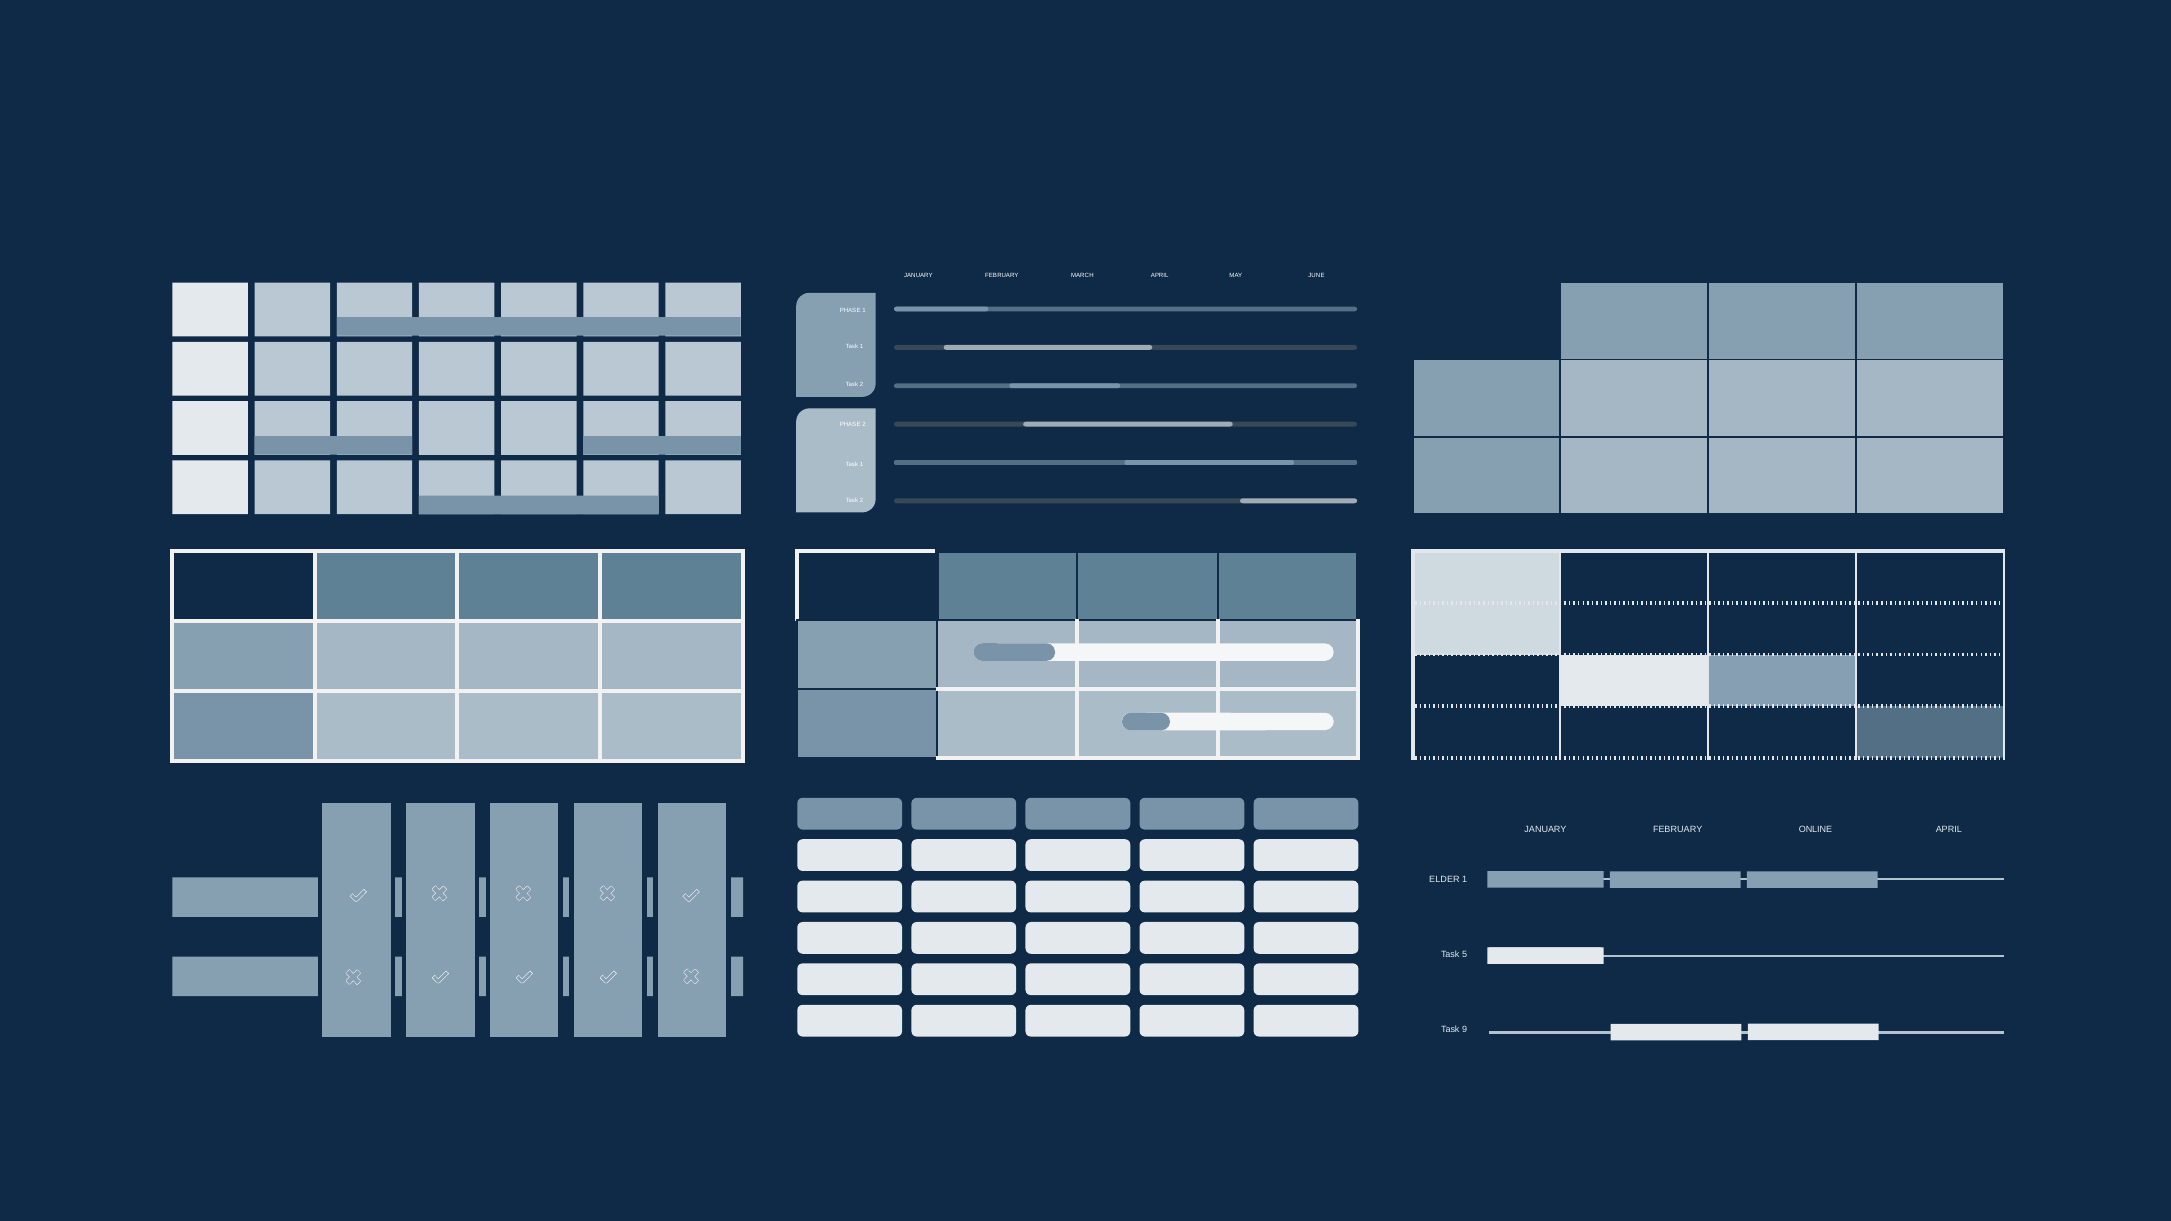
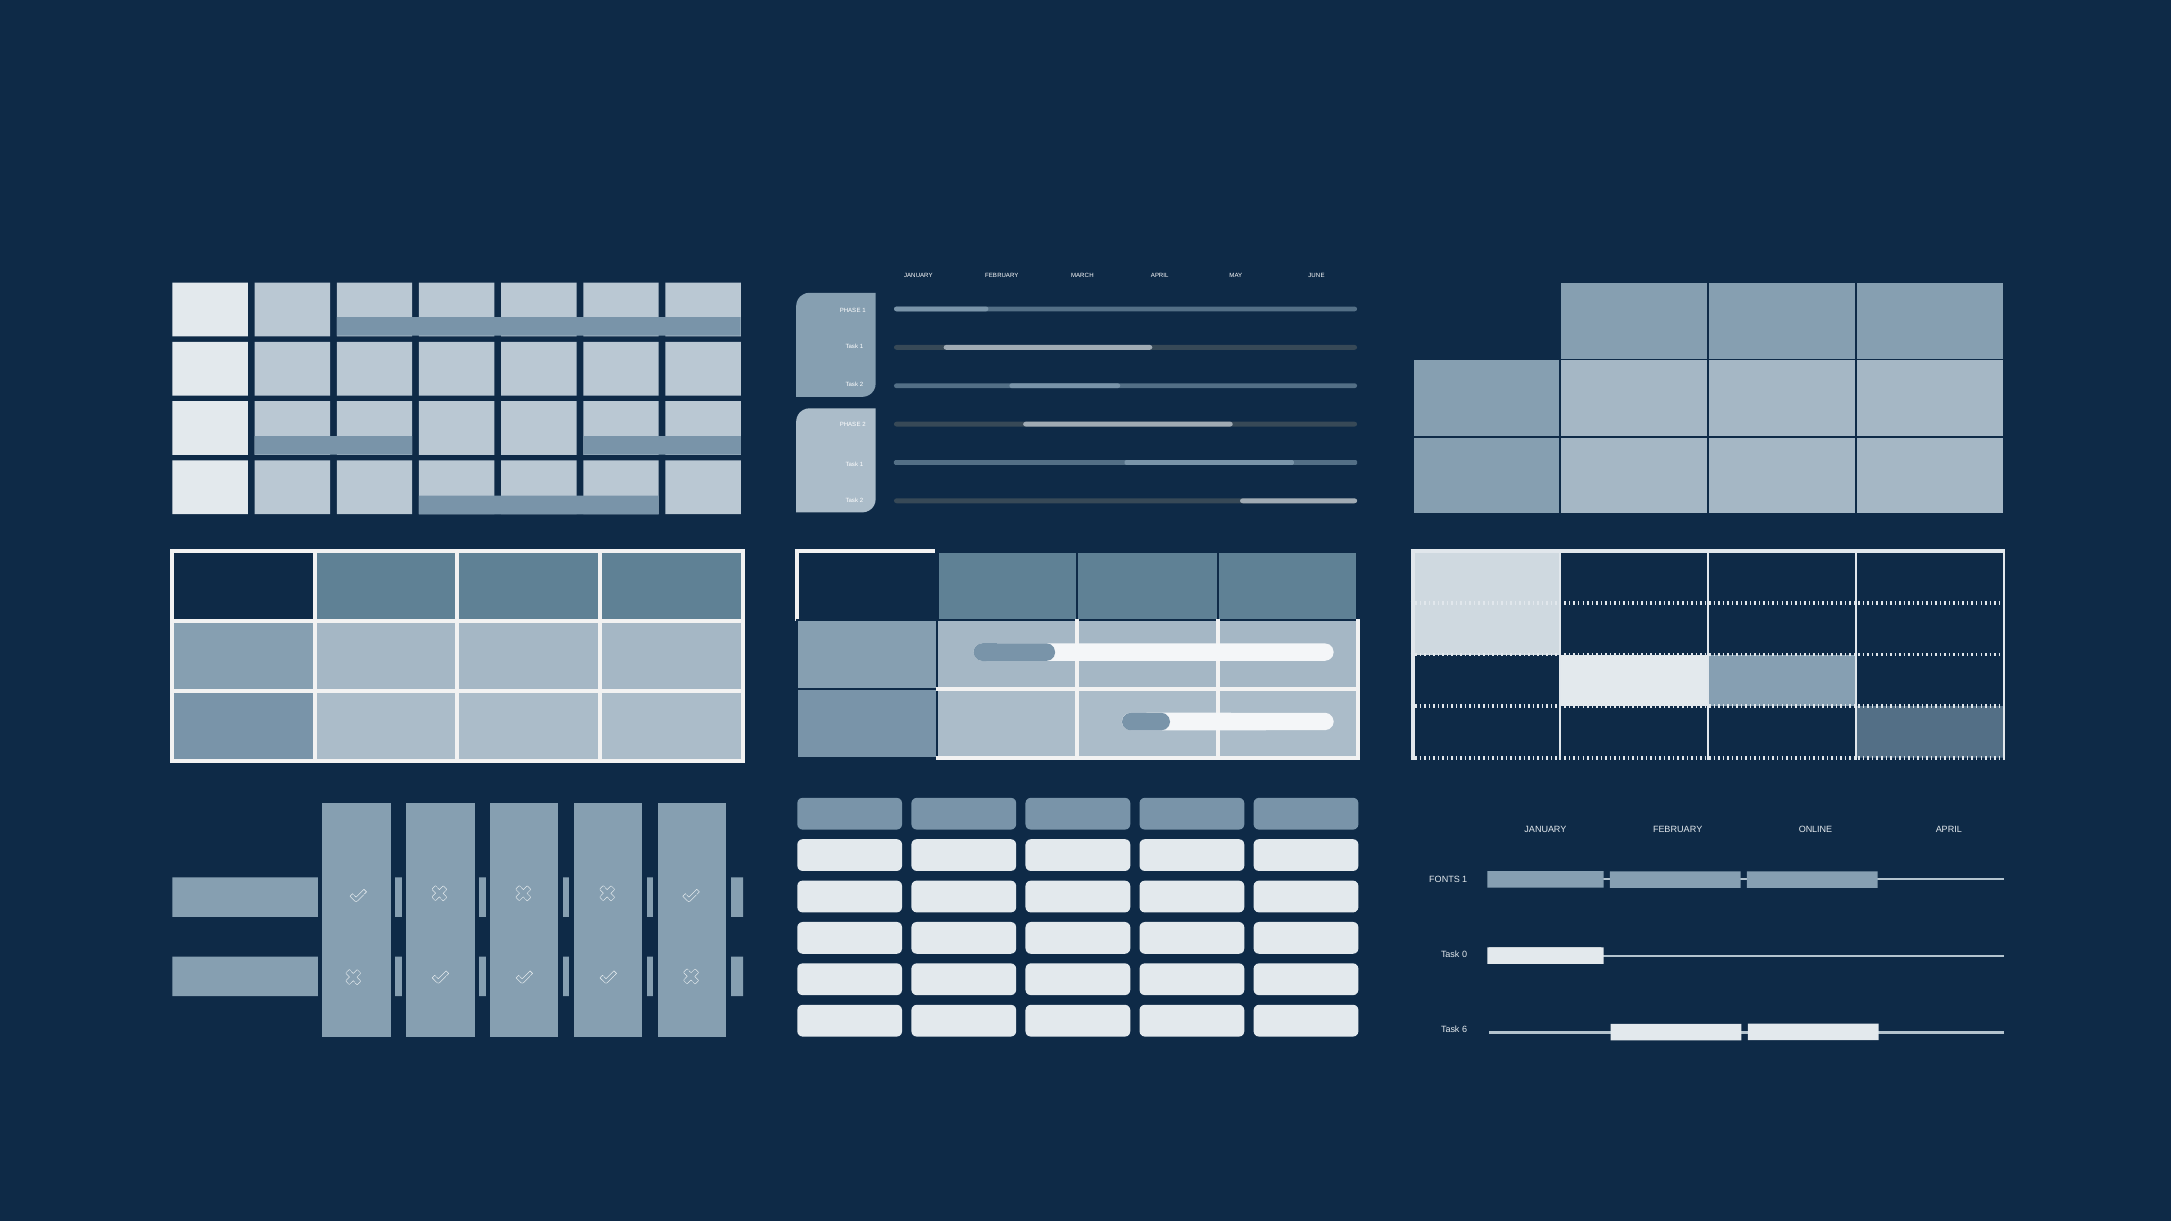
ELDER: ELDER -> FONTS
5: 5 -> 0
9: 9 -> 6
